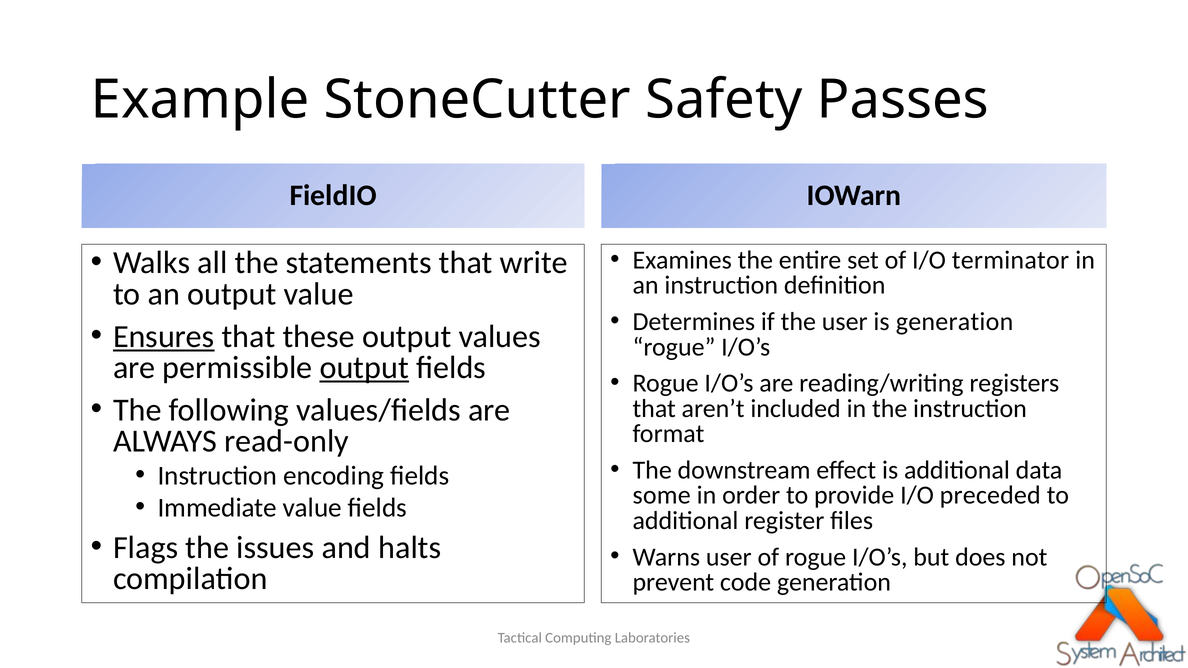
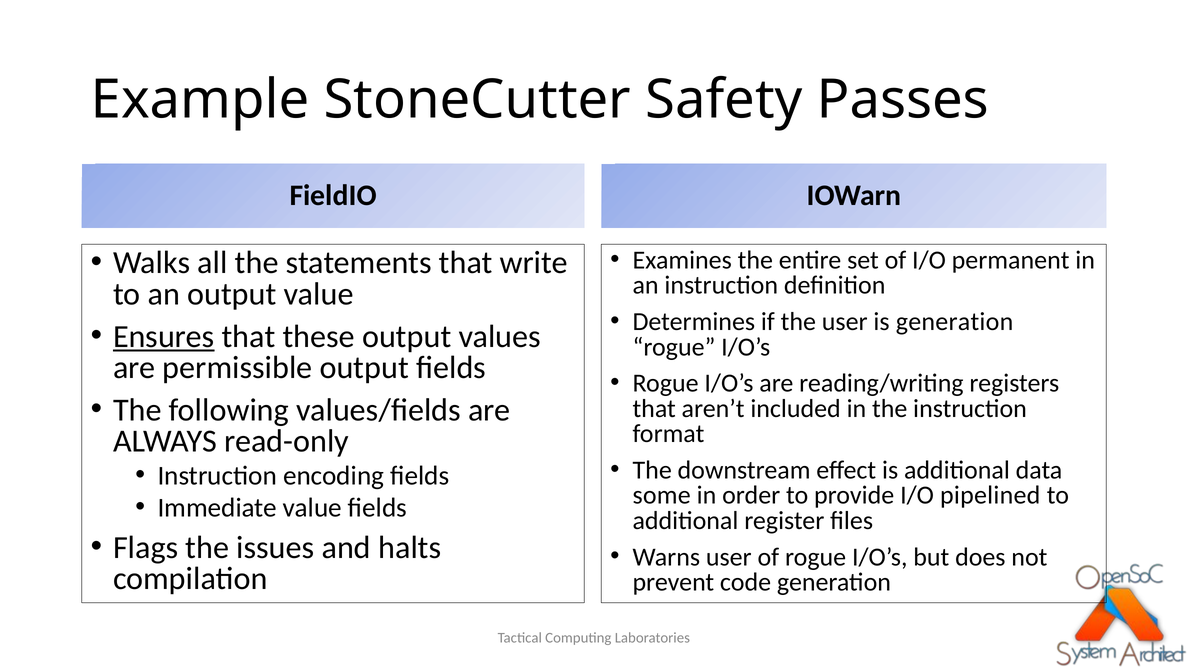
terminator: terminator -> permanent
output at (364, 368) underline: present -> none
preceded: preceded -> pipelined
